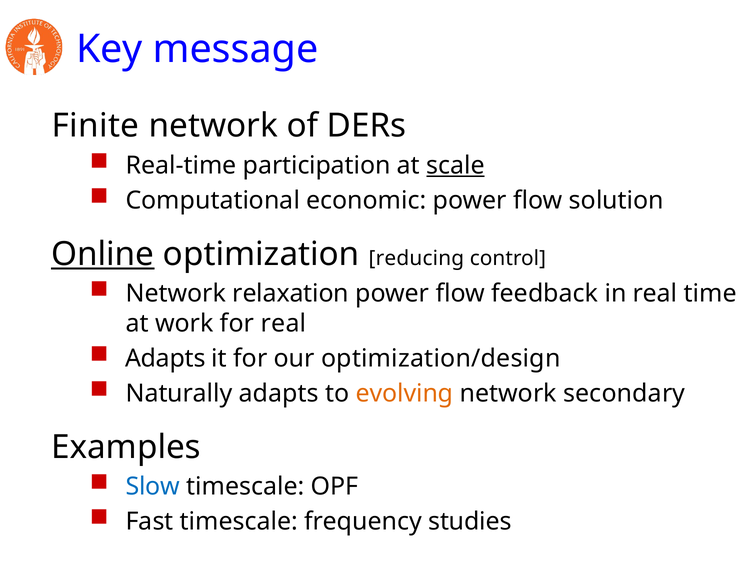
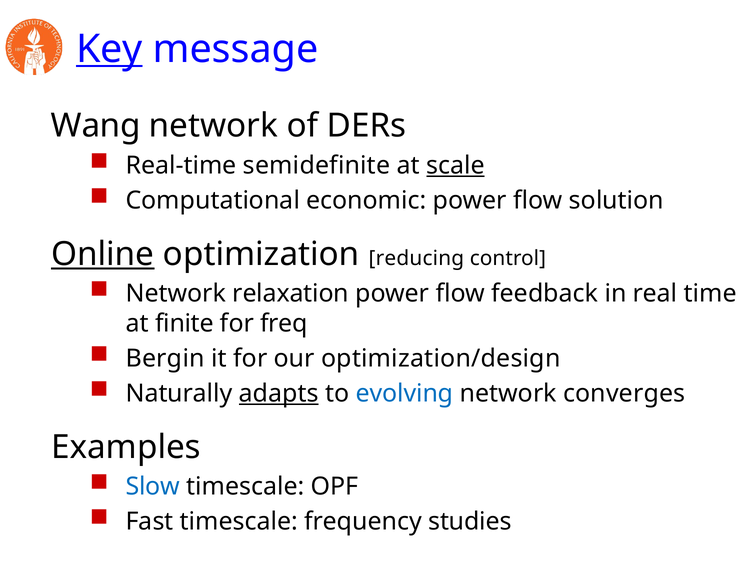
Key underline: none -> present
Finite: Finite -> Wang
participation: participation -> semidefinite
work: work -> finite
for real: real -> freq
Adapts at (165, 358): Adapts -> Bergin
adapts at (279, 393) underline: none -> present
evolving colour: orange -> blue
secondary: secondary -> converges
